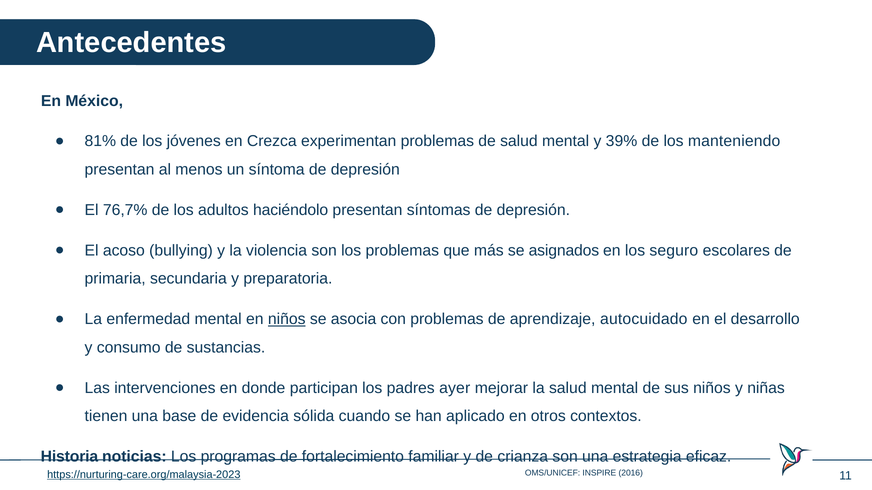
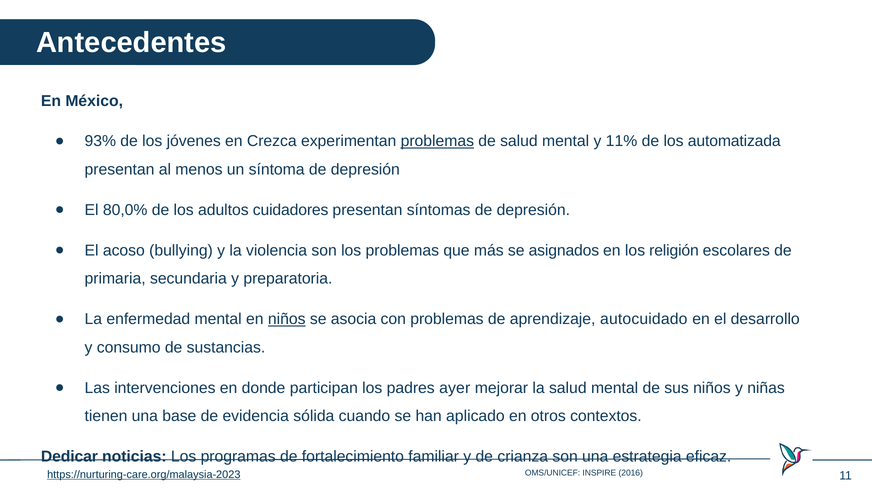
81%: 81% -> 93%
problemas at (437, 141) underline: none -> present
39%: 39% -> 11%
manteniendo: manteniendo -> automatizada
76,7%: 76,7% -> 80,0%
haciéndolo: haciéndolo -> cuidadores
seguro: seguro -> religión
Historia: Historia -> Dedicar
